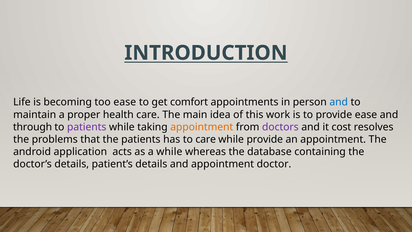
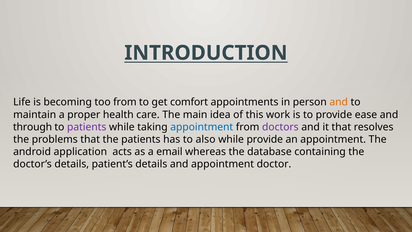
too ease: ease -> from
and at (339, 102) colour: blue -> orange
appointment at (202, 127) colour: orange -> blue
it cost: cost -> that
to care: care -> also
a while: while -> email
